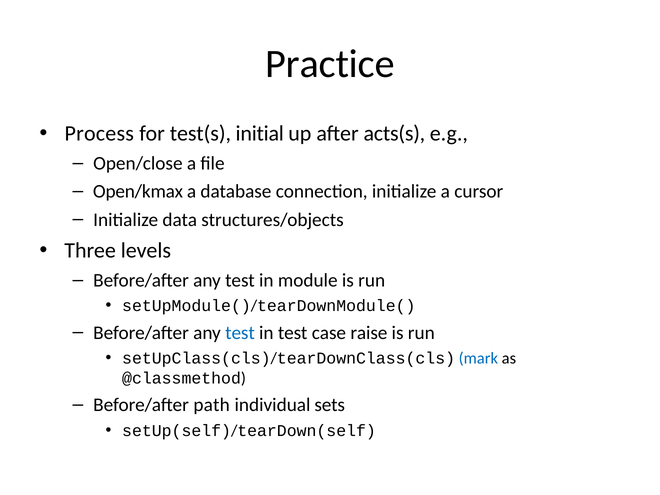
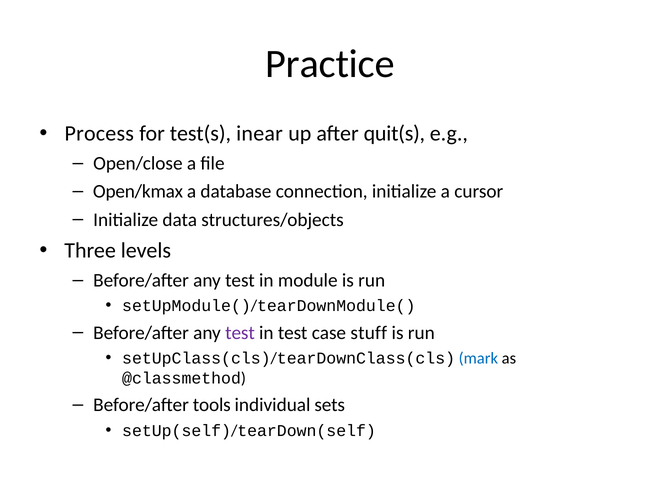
initial: initial -> inear
acts(s: acts(s -> quit(s
test at (240, 333) colour: blue -> purple
raise: raise -> stuff
path: path -> tools
